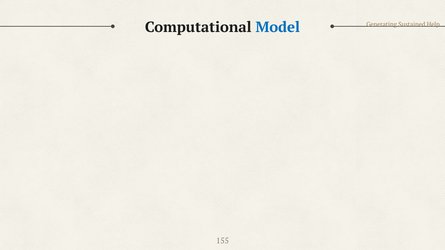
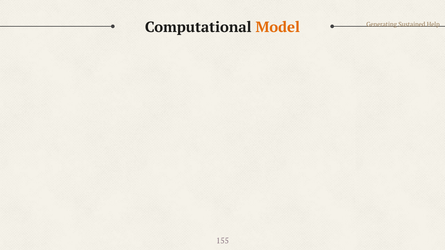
Model colour: blue -> orange
